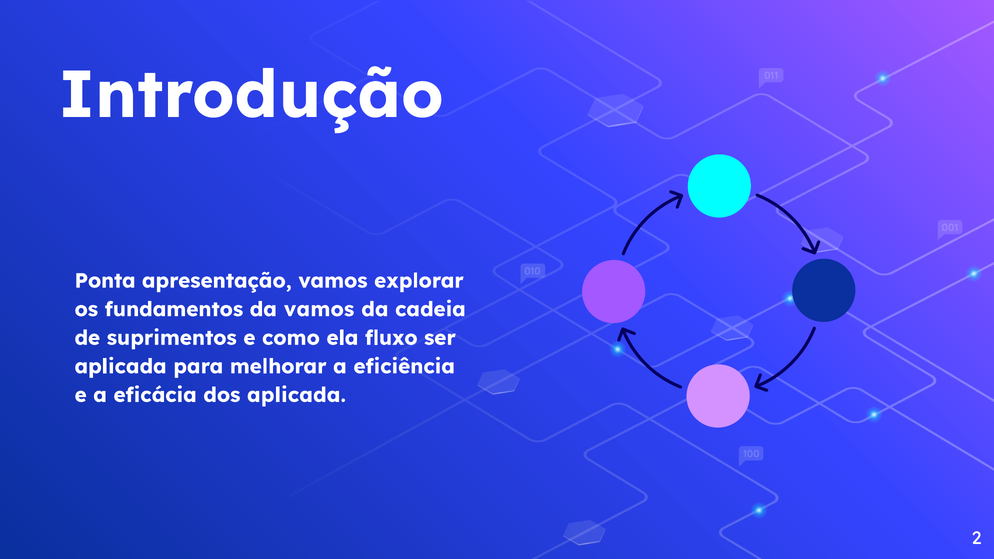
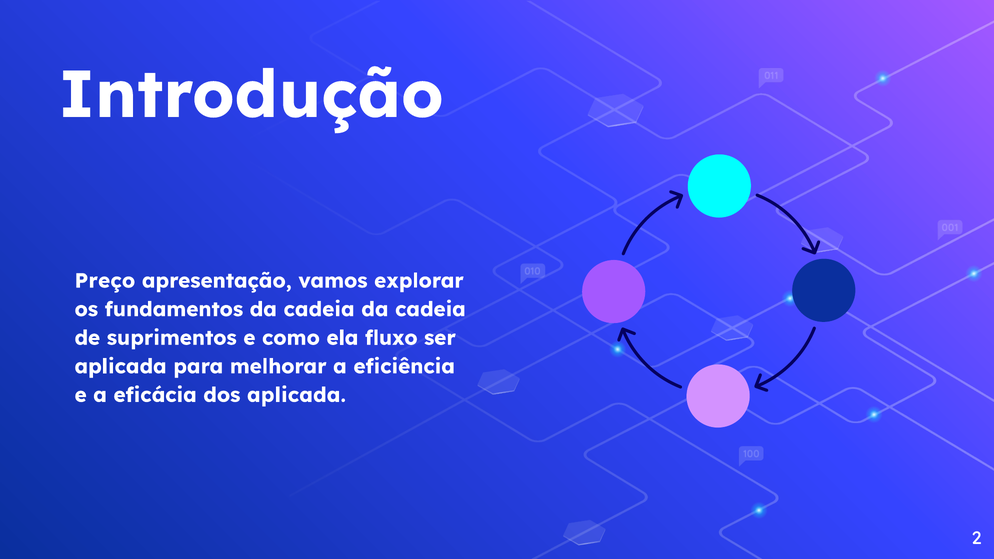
Ponta: Ponta -> Preço
fundamentos da vamos: vamos -> cadeia
